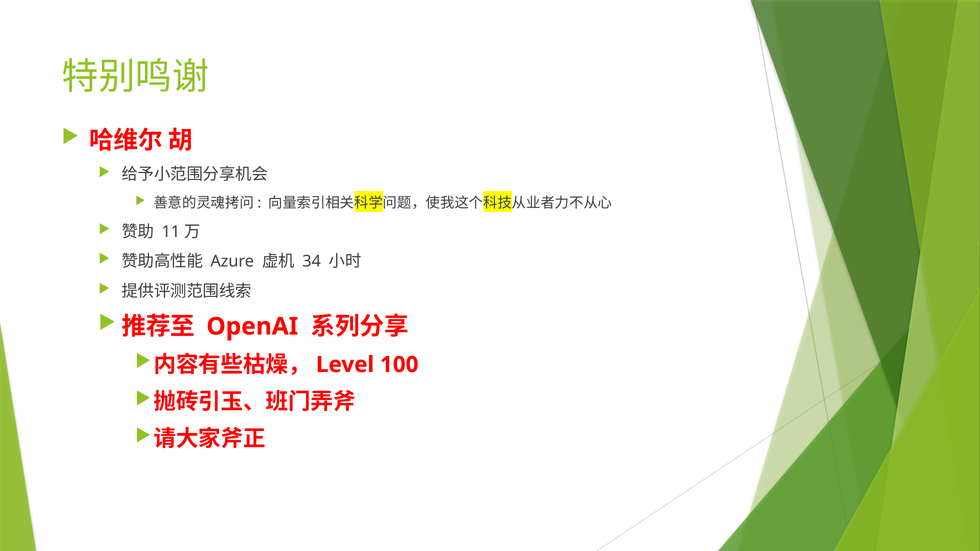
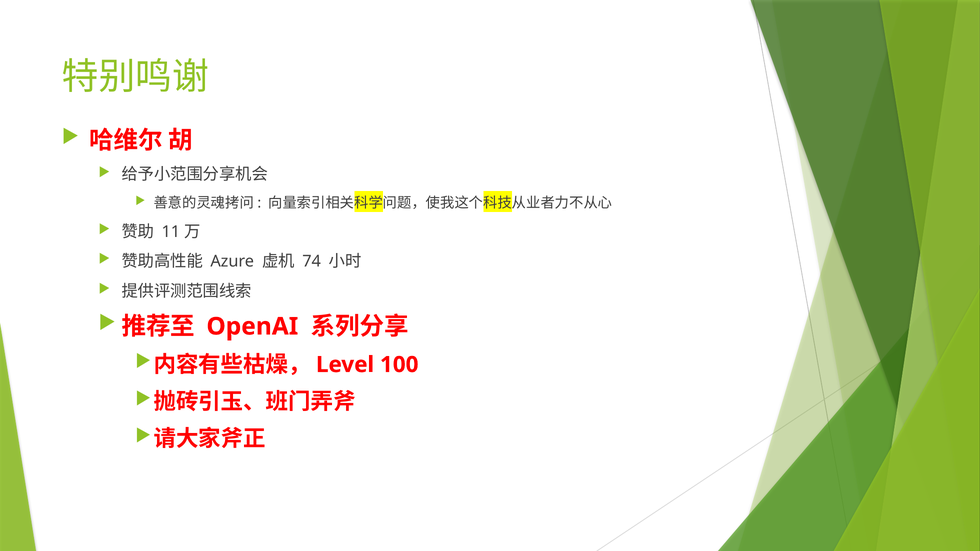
34: 34 -> 74
